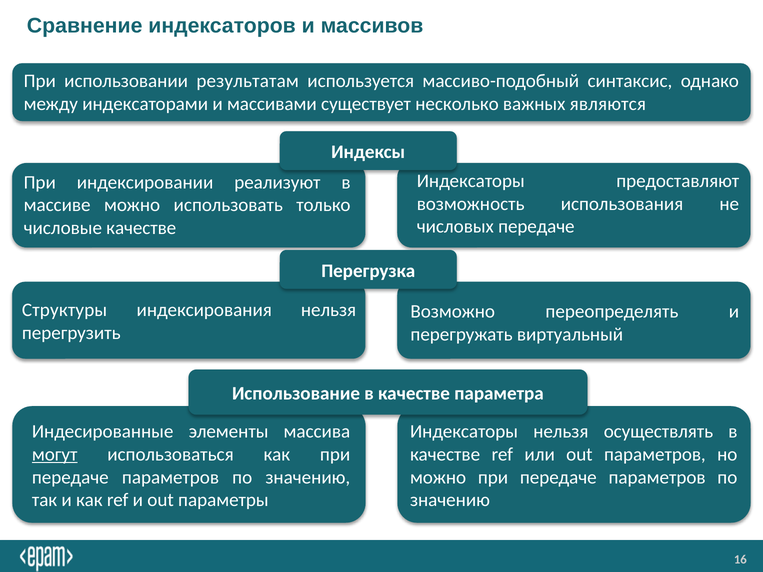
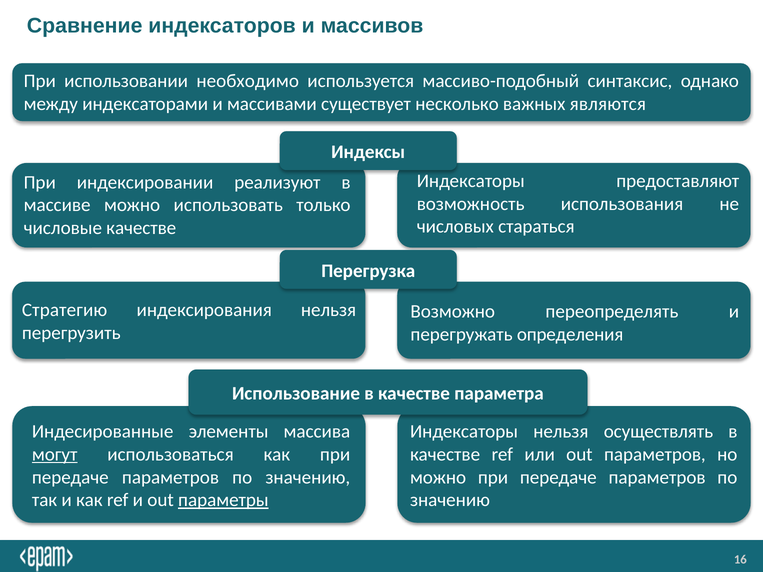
результатам: результатам -> необходимо
числовых передаче: передаче -> стараться
Структуры: Структуры -> Стратегию
виртуальный: виртуальный -> определения
параметры underline: none -> present
